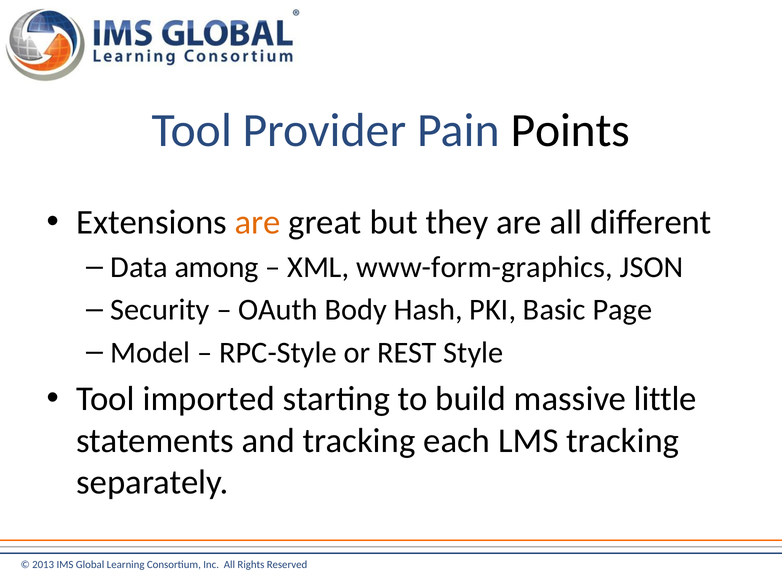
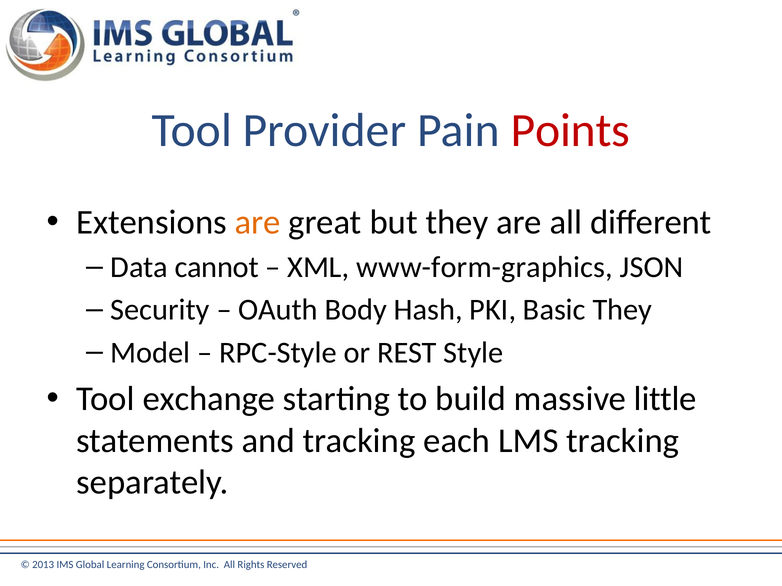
Points colour: black -> red
among: among -> cannot
Basic Page: Page -> They
imported: imported -> exchange
